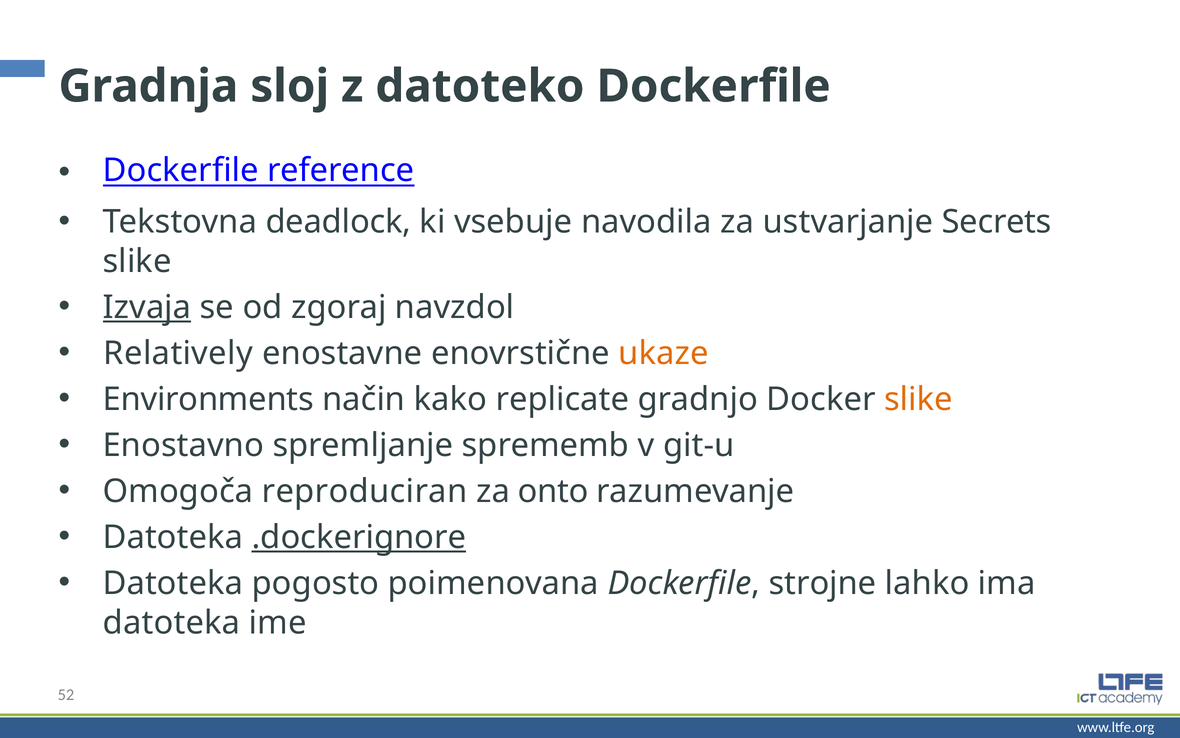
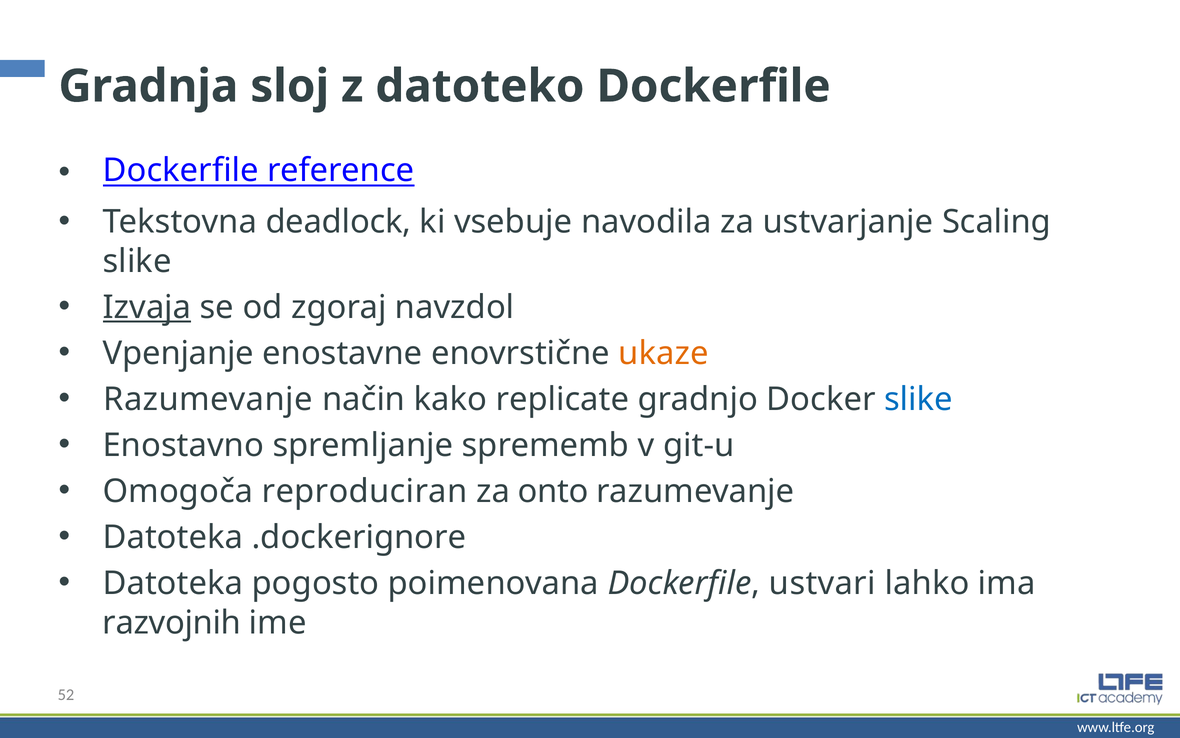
Secrets: Secrets -> Scaling
Relatively: Relatively -> Vpenjanje
Environments at (208, 399): Environments -> Razumevanje
slike at (919, 399) colour: orange -> blue
.dockerignore underline: present -> none
strojne: strojne -> ustvari
datoteka at (172, 622): datoteka -> razvojnih
